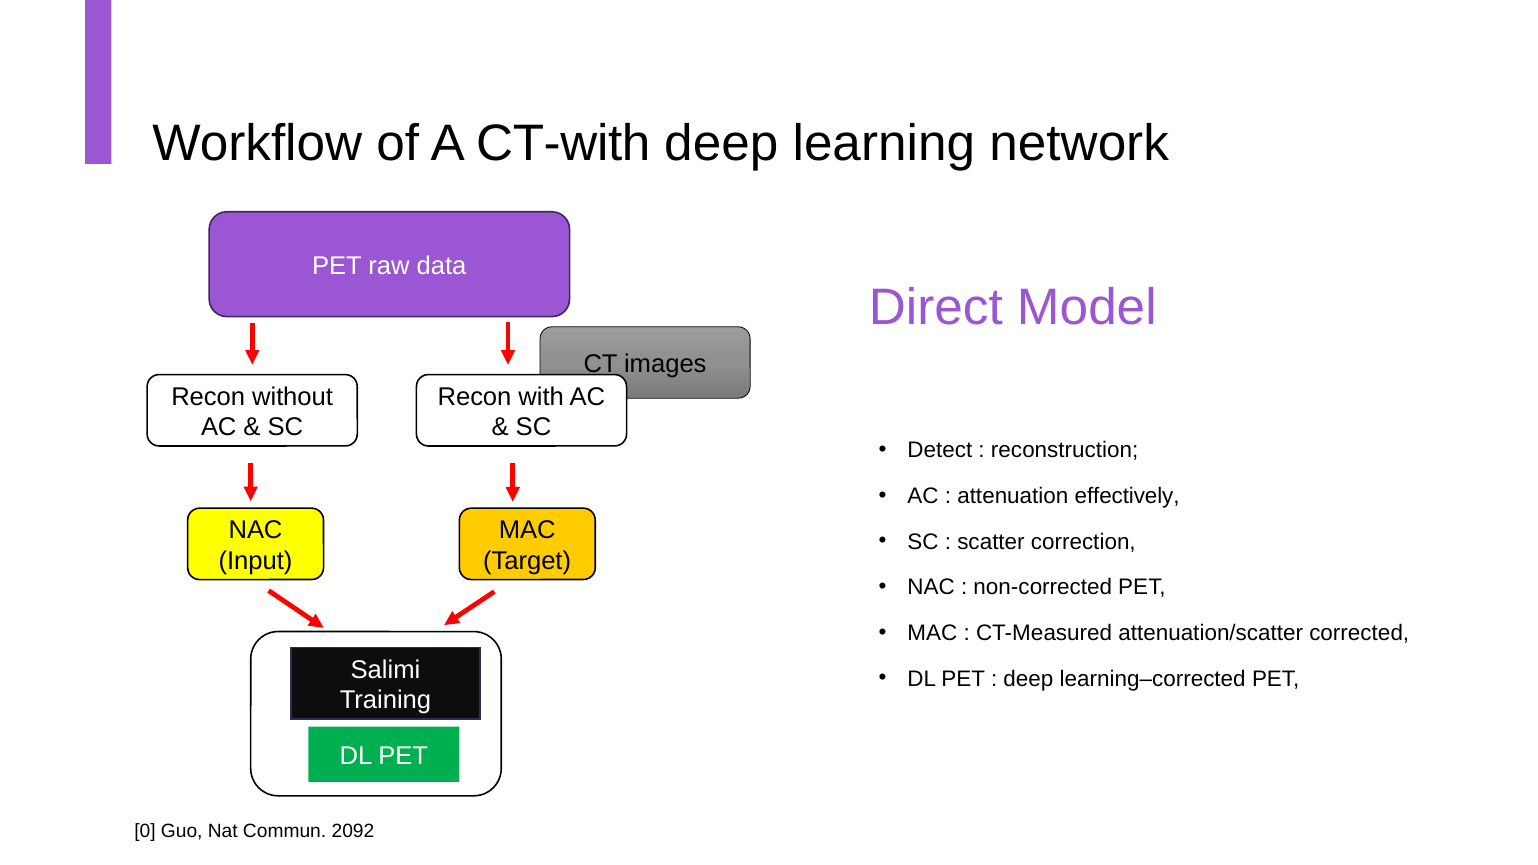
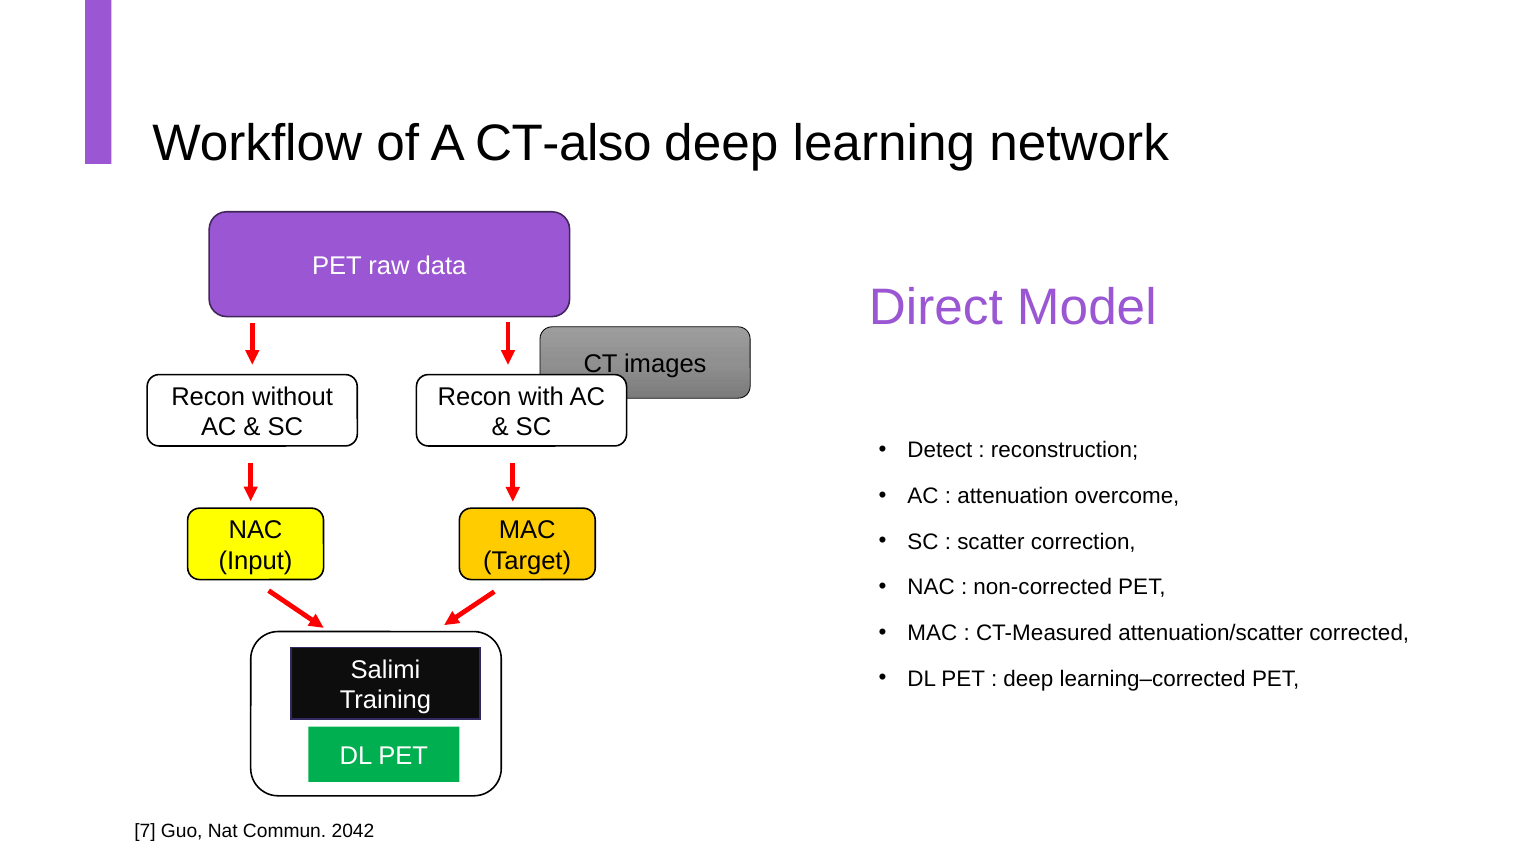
CT-with: CT-with -> CT-also
effectively: effectively -> overcome
0: 0 -> 7
2092: 2092 -> 2042
